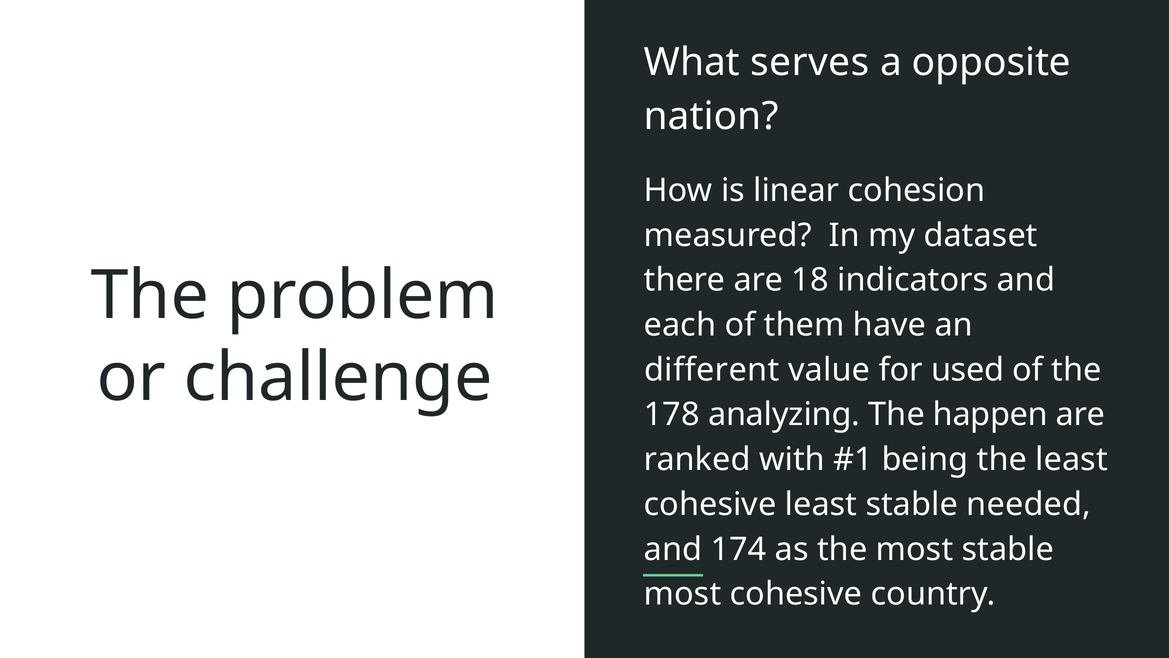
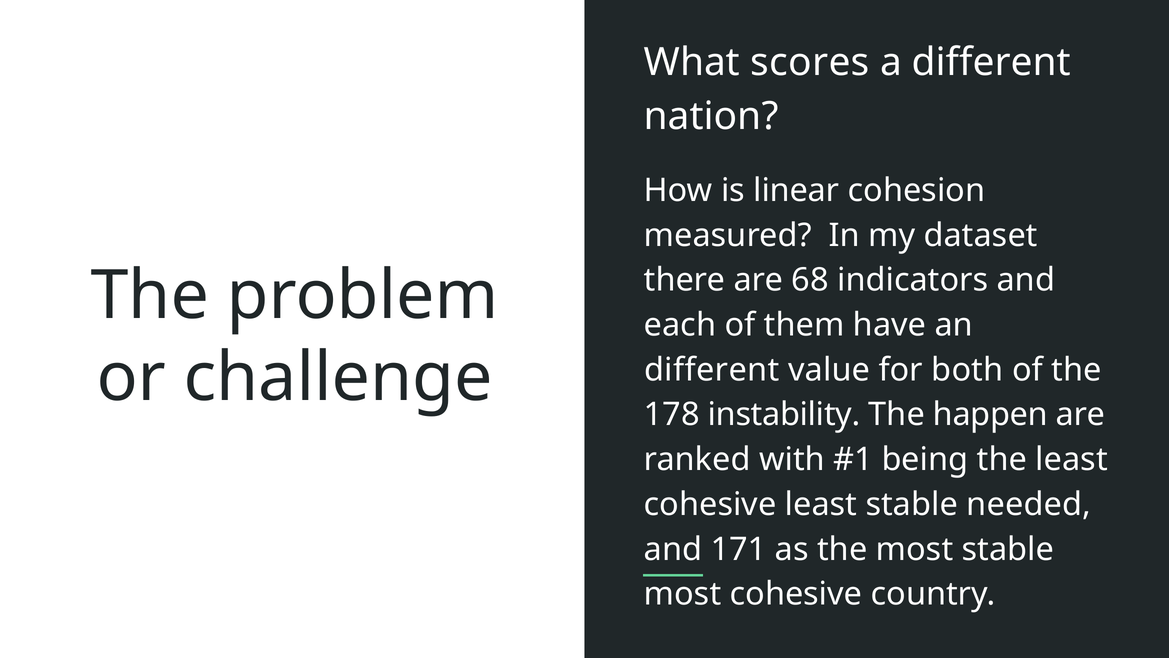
serves: serves -> scores
a opposite: opposite -> different
18: 18 -> 68
used: used -> both
analyzing: analyzing -> instability
174: 174 -> 171
